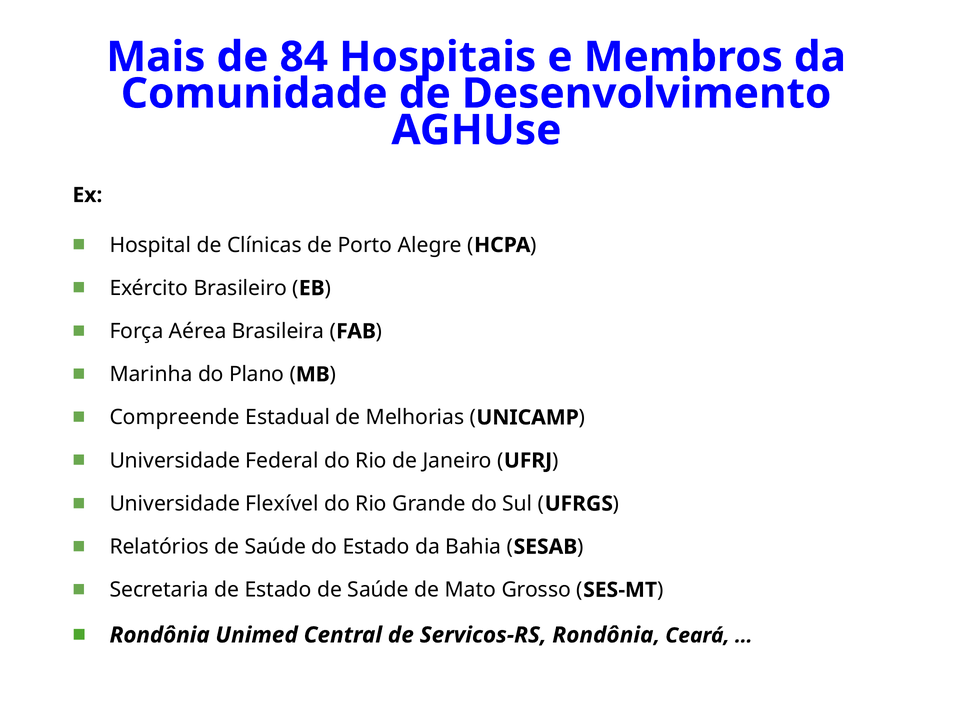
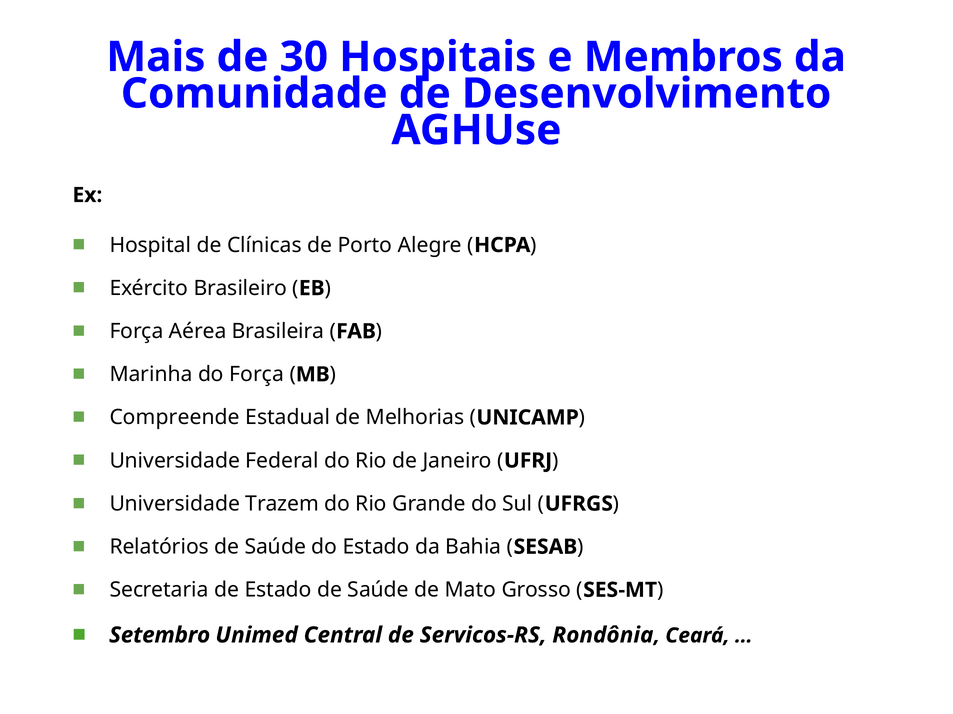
84: 84 -> 30
do Plano: Plano -> Força
Flexível: Flexível -> Trazem
Rondônia at (160, 636): Rondônia -> Setembro
